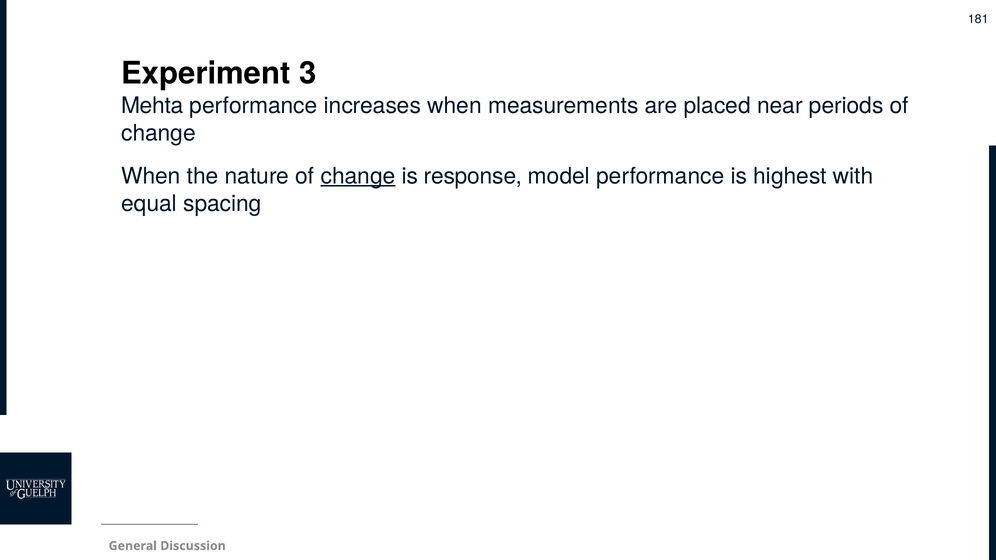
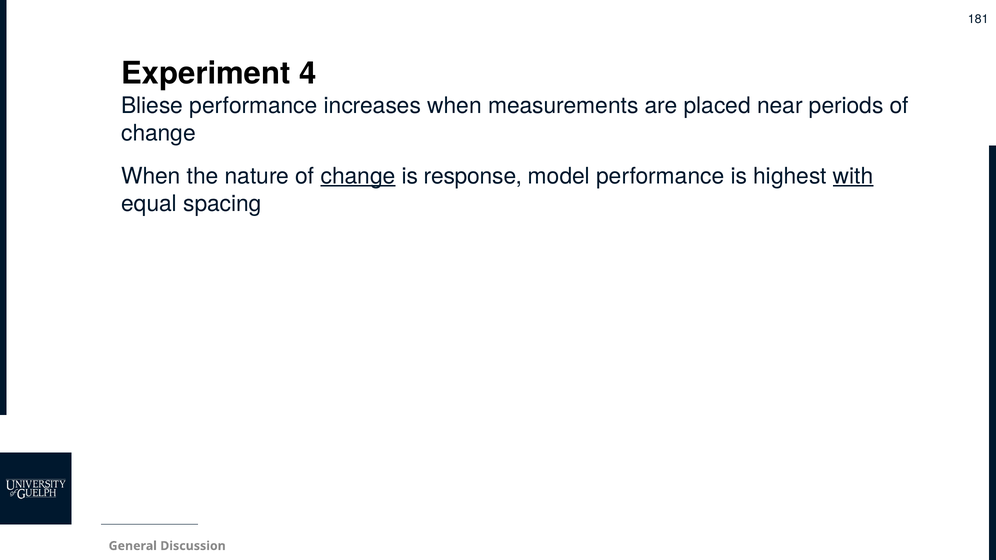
3: 3 -> 4
Mehta: Mehta -> Bliese
with underline: none -> present
